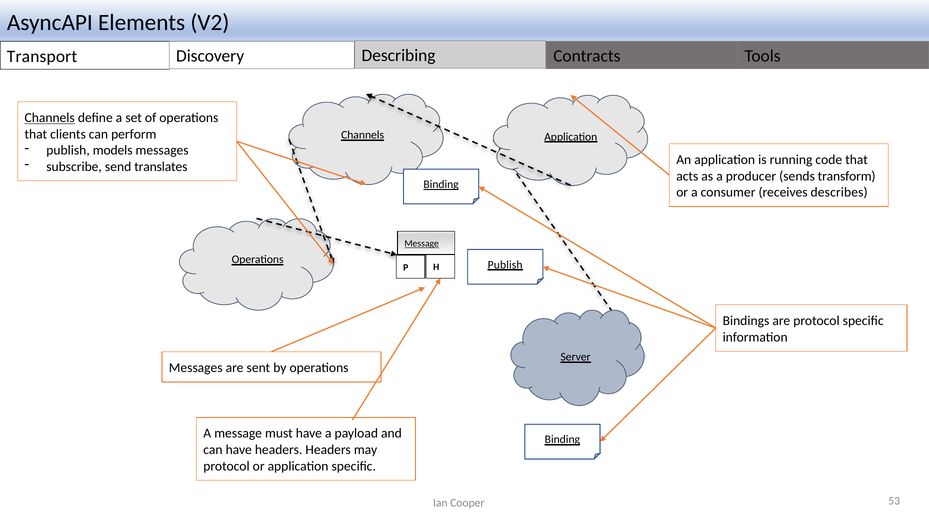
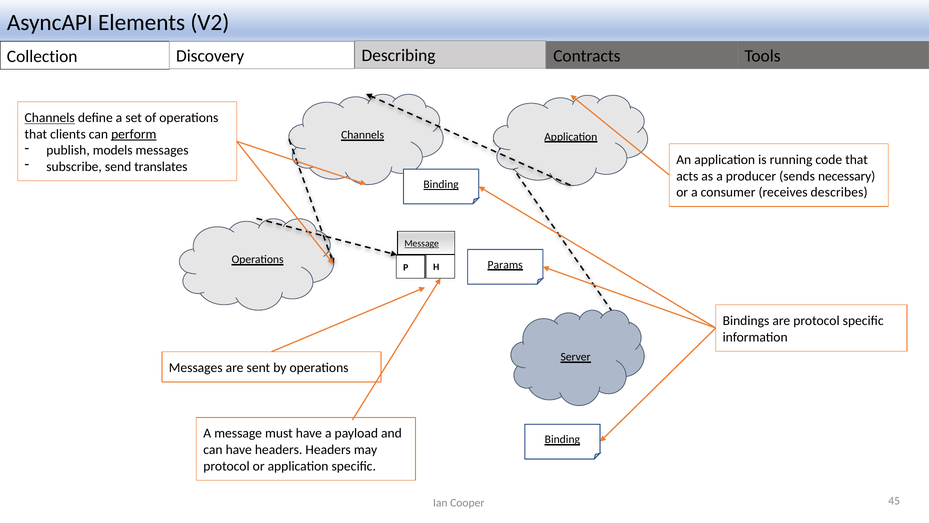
Transport: Transport -> Collection
perform underline: none -> present
transform: transform -> necessary
Publish at (505, 264): Publish -> Params
53: 53 -> 45
